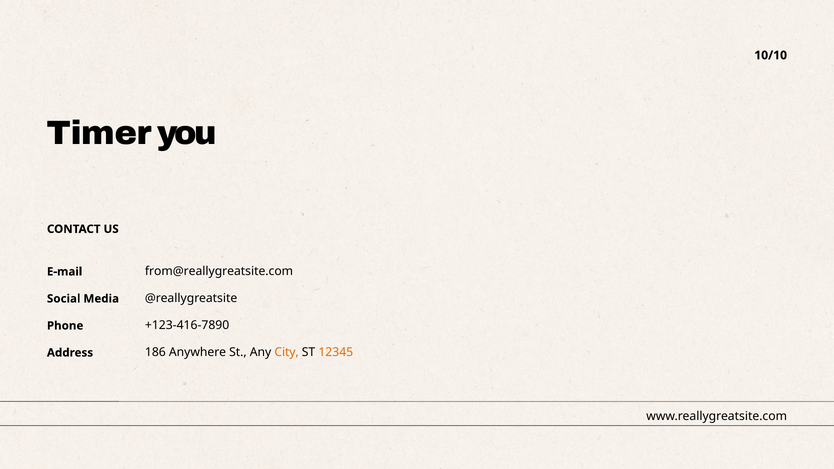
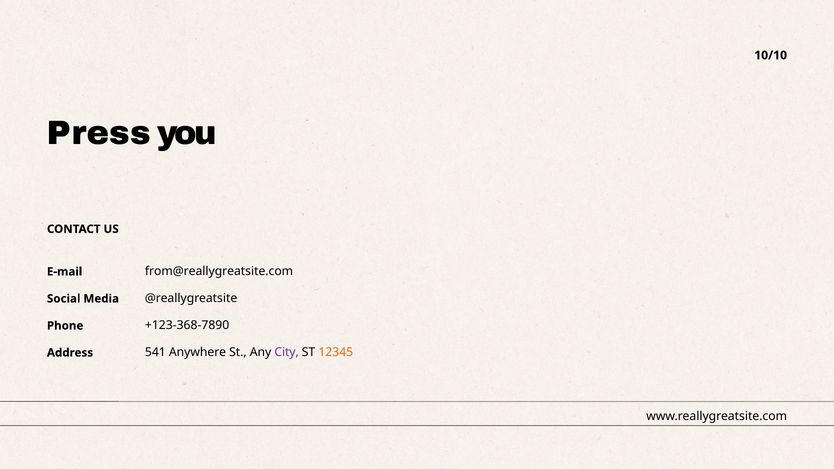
Timer: Timer -> Press
+123-416-7890: +123-416-7890 -> +123-368-7890
186: 186 -> 541
City colour: orange -> purple
